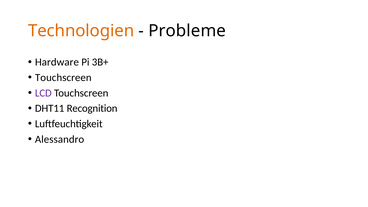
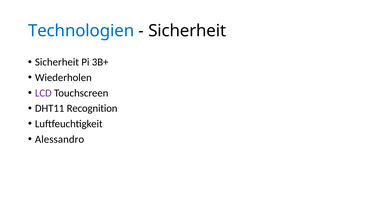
Technologien colour: orange -> blue
Probleme at (187, 31): Probleme -> Sicherheit
Hardware at (57, 62): Hardware -> Sicherheit
Touchscreen at (63, 78): Touchscreen -> Wiederholen
